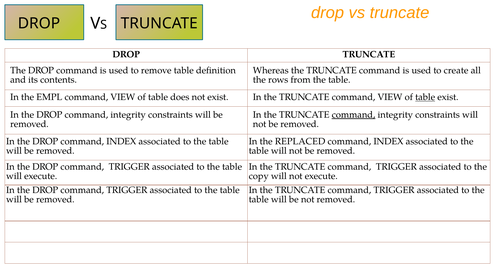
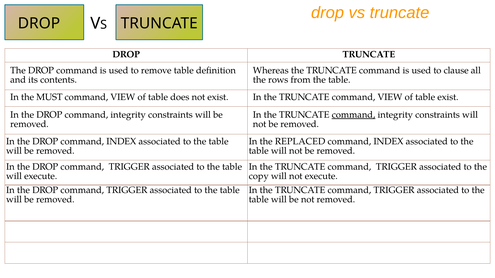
create: create -> clause
EMPL: EMPL -> MUST
table at (425, 97) underline: present -> none
